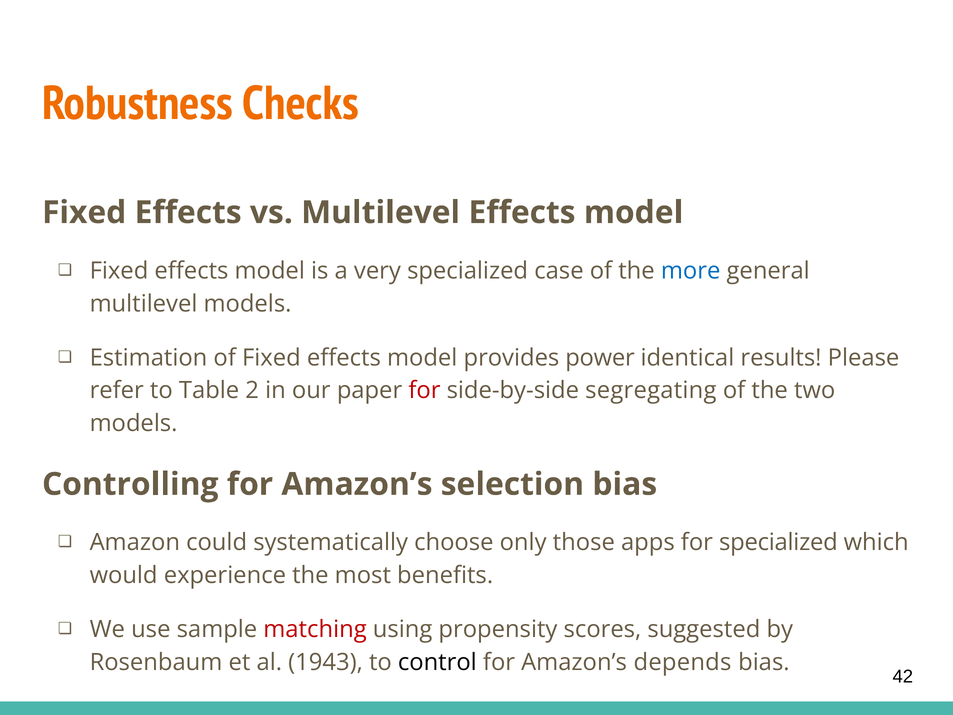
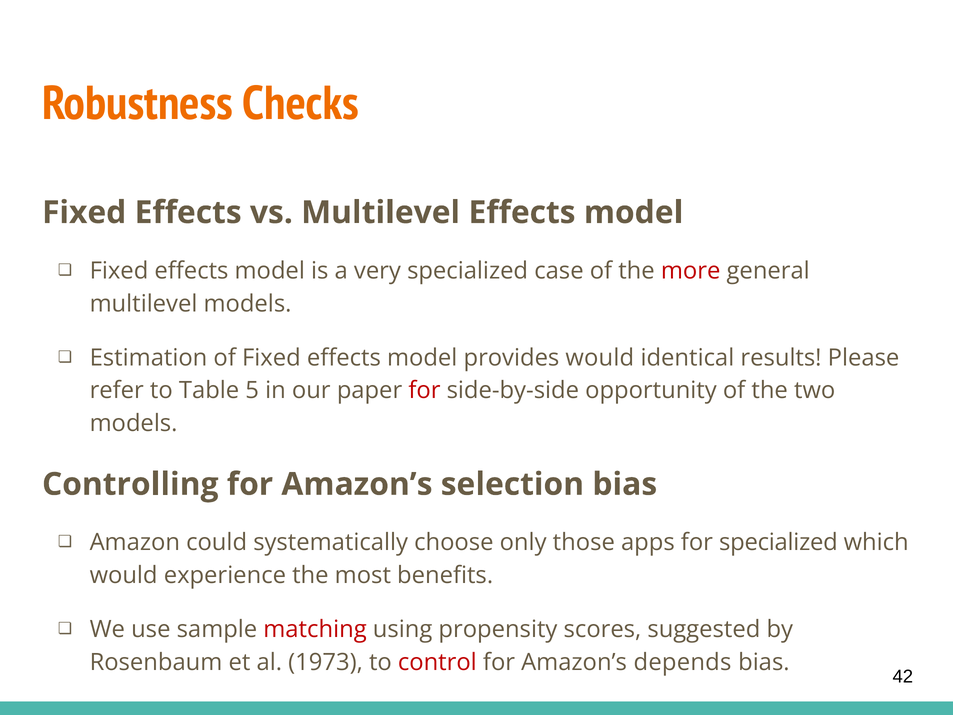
more colour: blue -> red
provides power: power -> would
2: 2 -> 5
segregating: segregating -> opportunity
1943: 1943 -> 1973
control colour: black -> red
